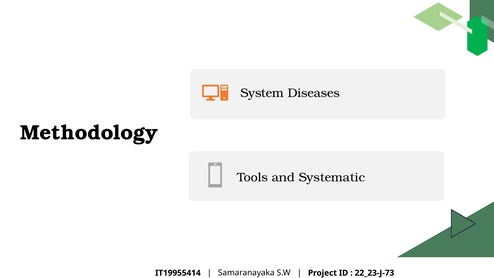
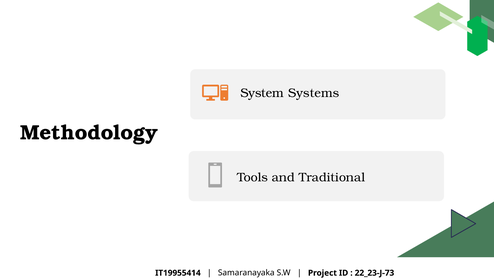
Diseases: Diseases -> Systems
Systematic: Systematic -> Traditional
